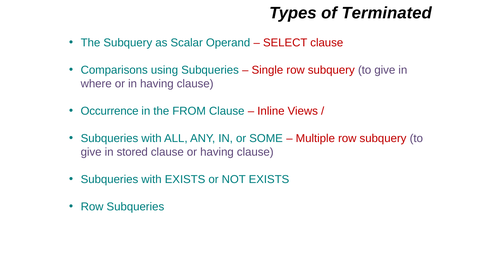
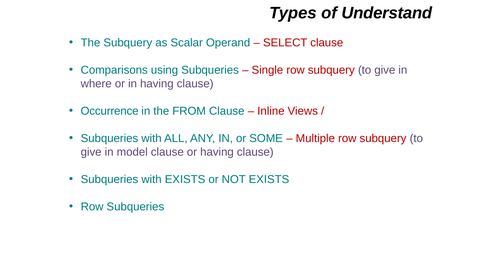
Terminated: Terminated -> Understand
stored: stored -> model
